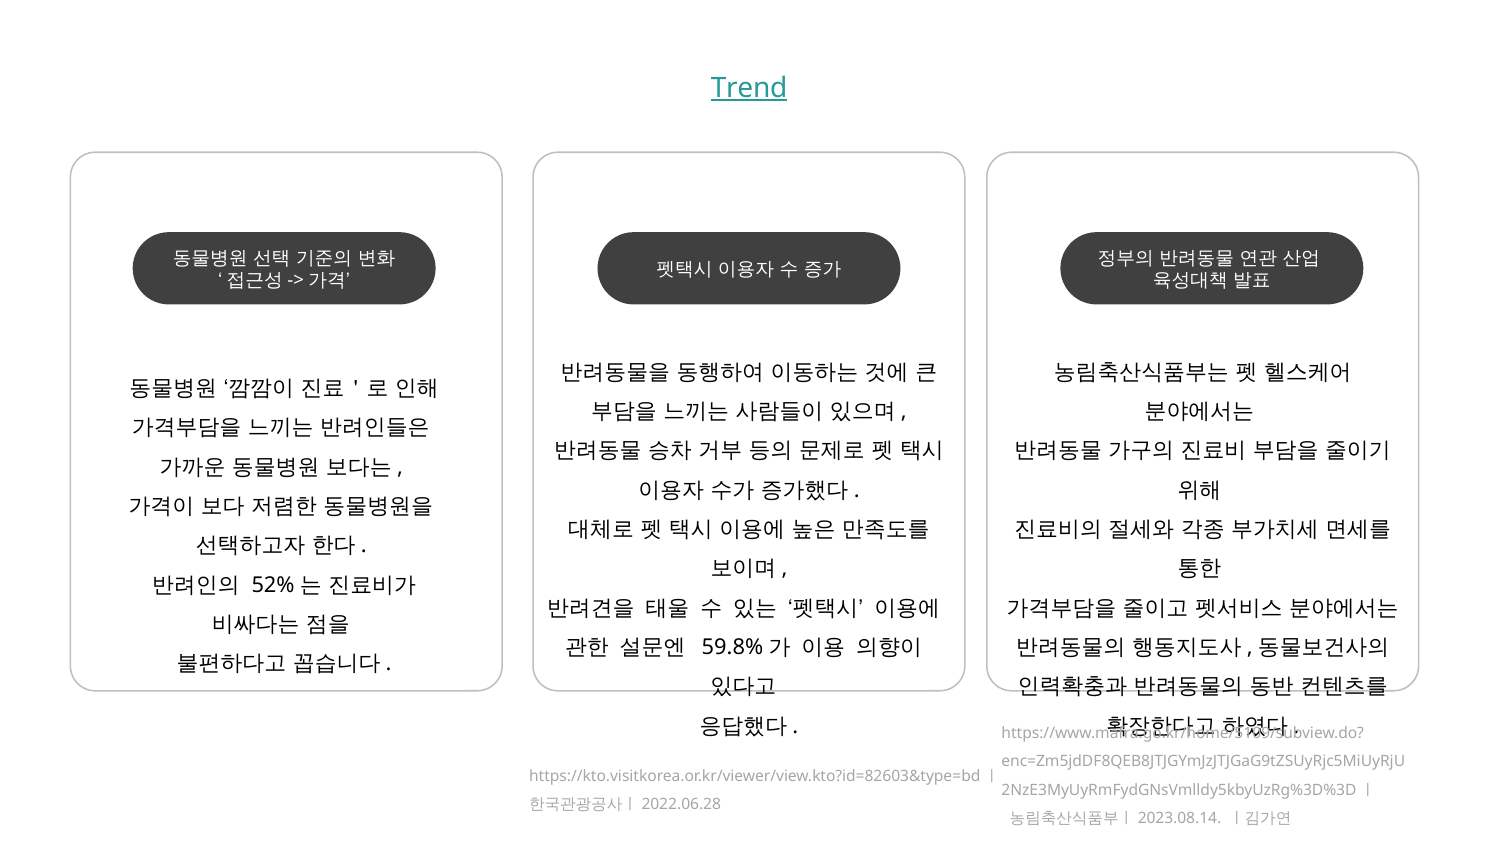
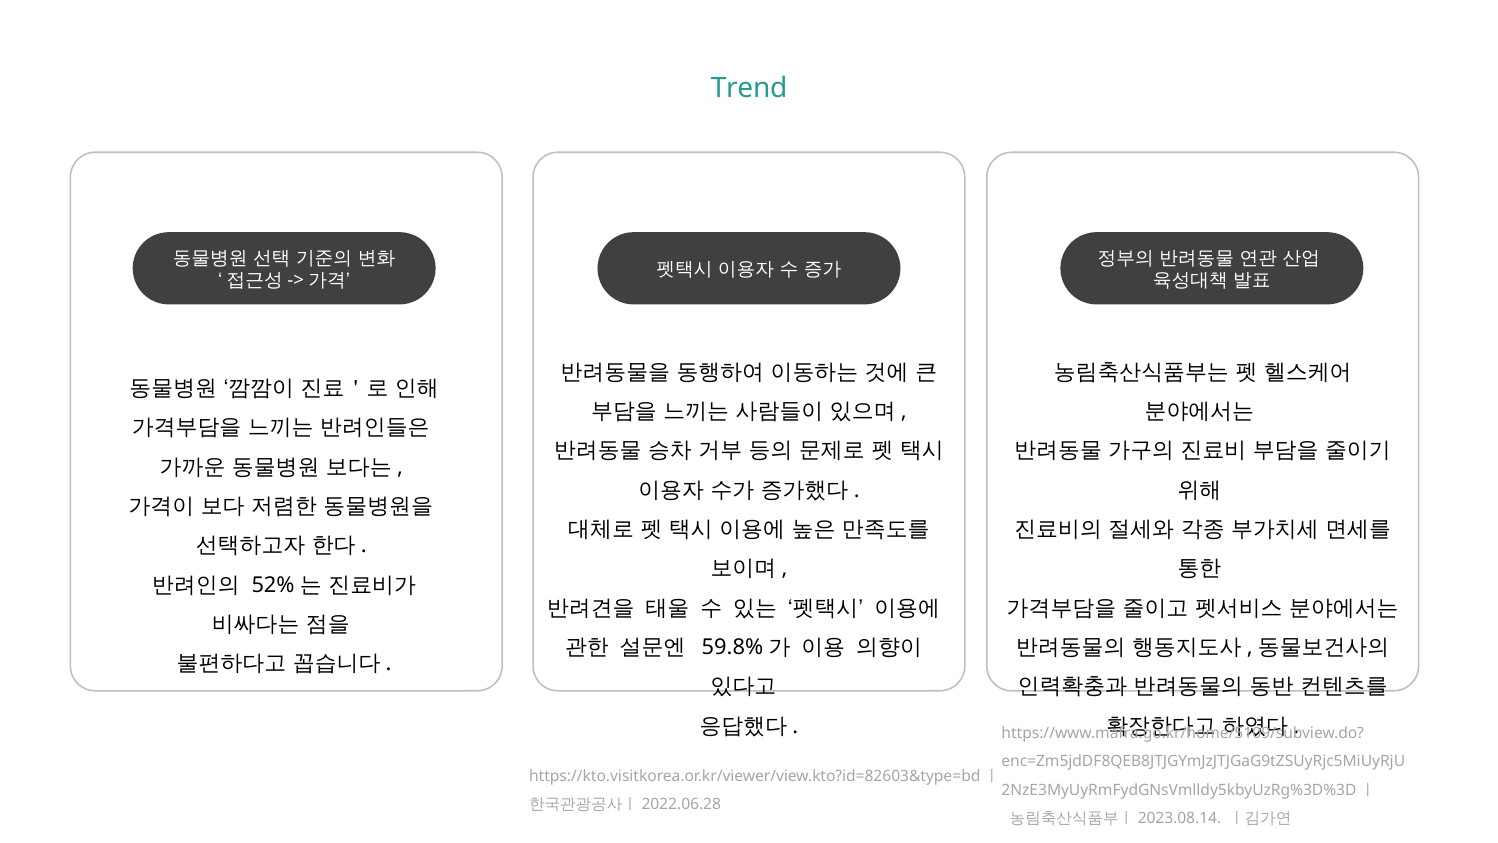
Trend underline: present -> none
